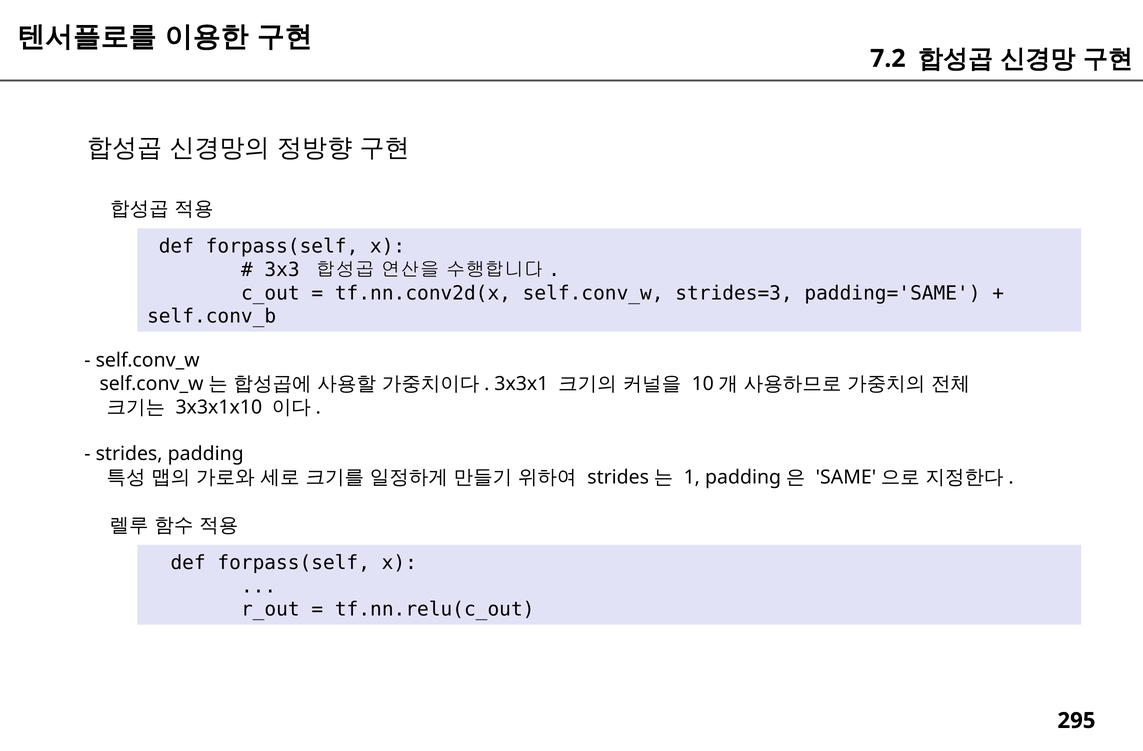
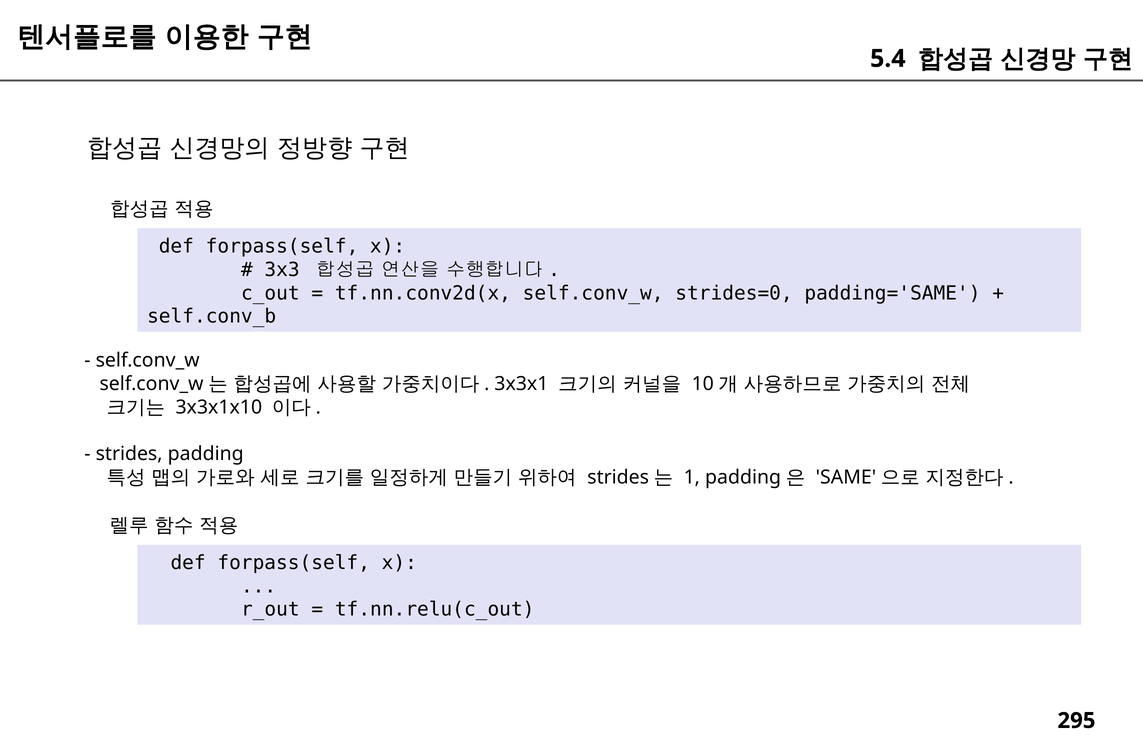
7.2: 7.2 -> 5.4
strides=3: strides=3 -> strides=0
